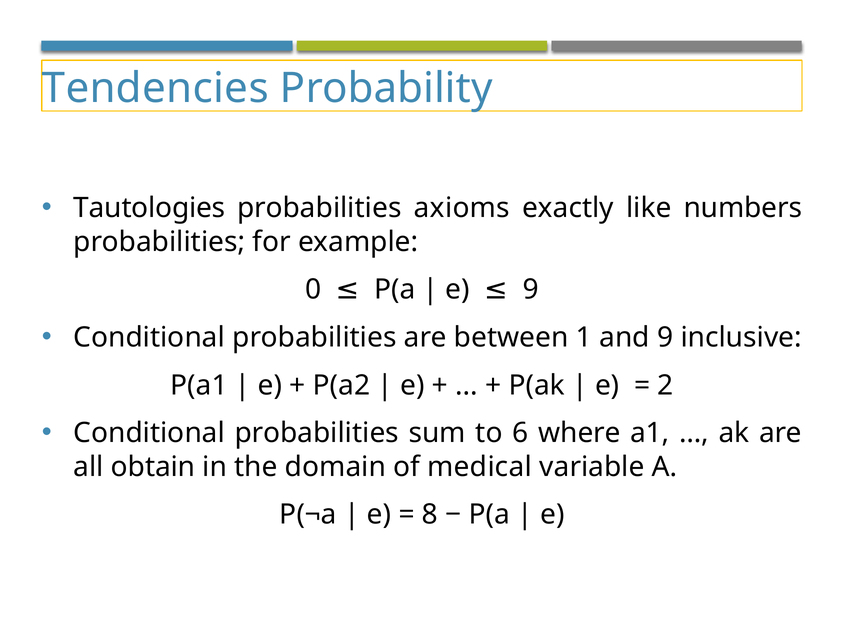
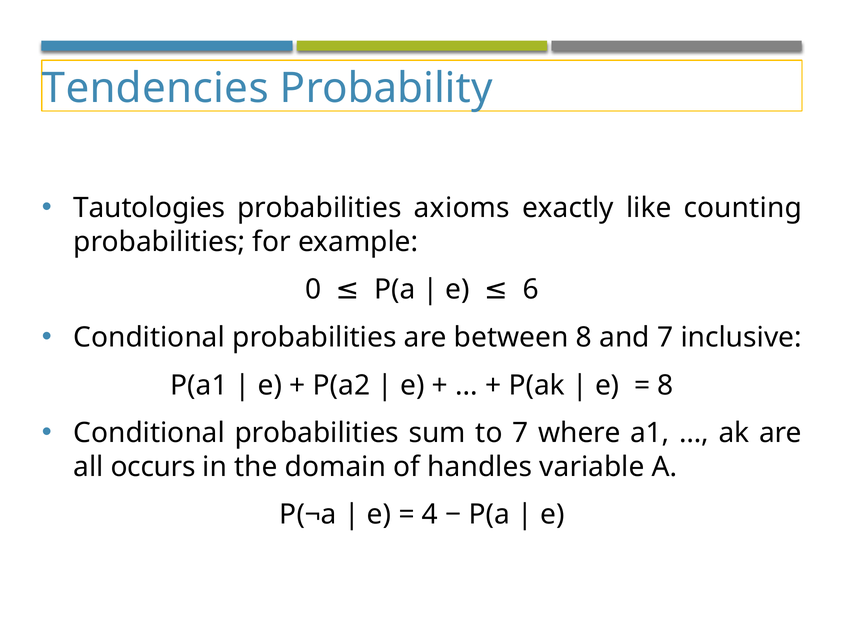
numbers: numbers -> counting
e 9: 9 -> 6
between 1: 1 -> 8
and 9: 9 -> 7
2 at (665, 385): 2 -> 8
to 6: 6 -> 7
obtain: obtain -> occurs
medical: medical -> handles
8: 8 -> 4
